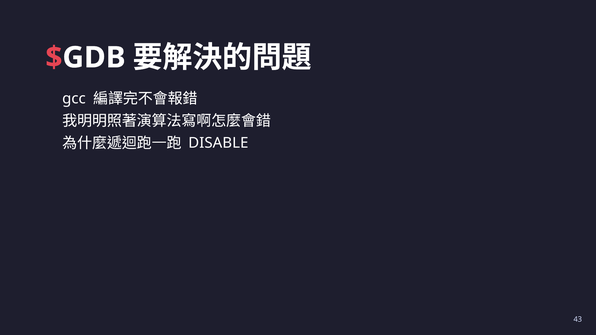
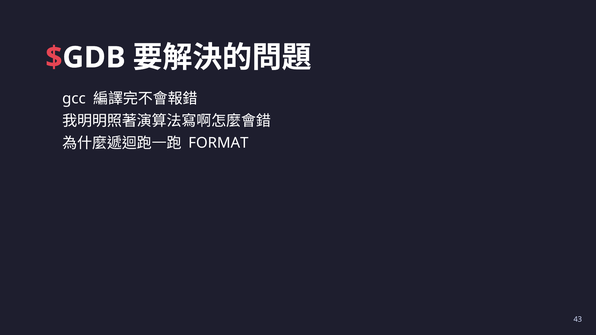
DISABLE: DISABLE -> FORMAT
